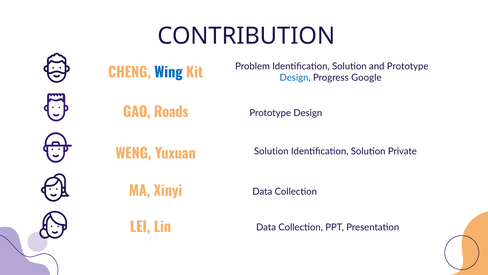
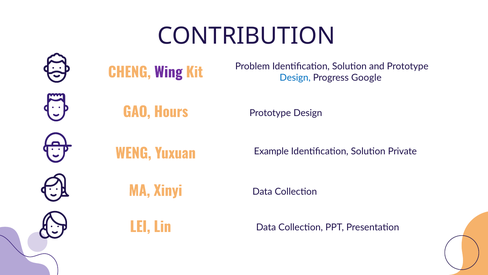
Wing colour: blue -> purple
Roads: Roads -> Hours
Solution at (271, 151): Solution -> Example
